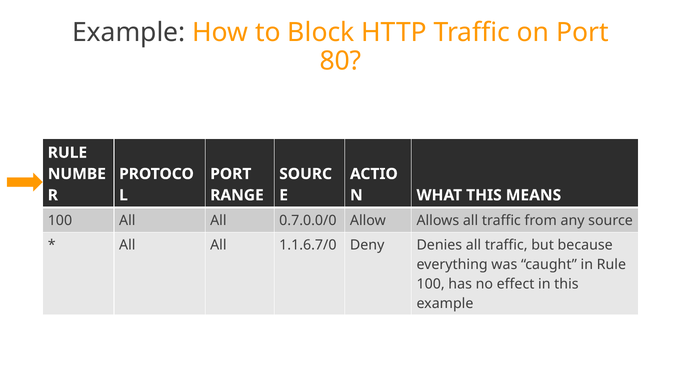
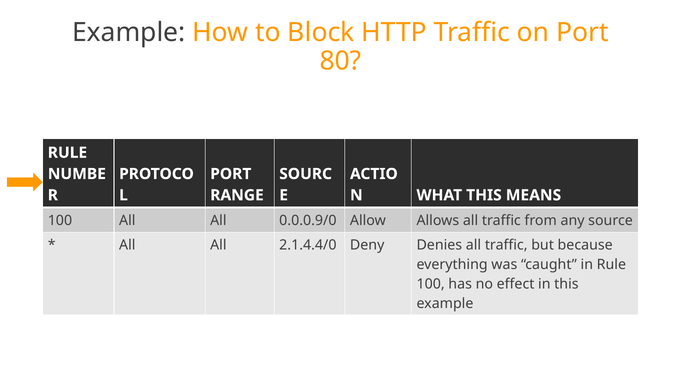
0.7.0.0/0: 0.7.0.0/0 -> 0.0.0.9/0
1.1.6.7/0: 1.1.6.7/0 -> 2.1.4.4/0
